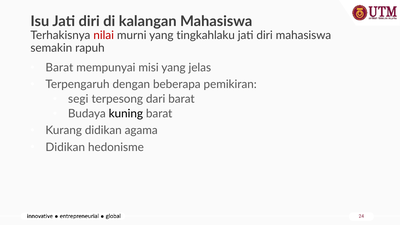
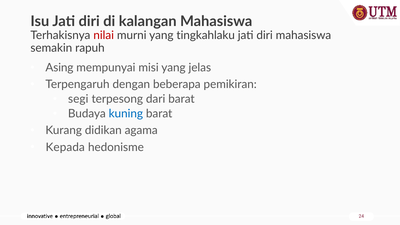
Barat at (59, 68): Barat -> Asing
kuning colour: black -> blue
Didikan at (65, 147): Didikan -> Kepada
